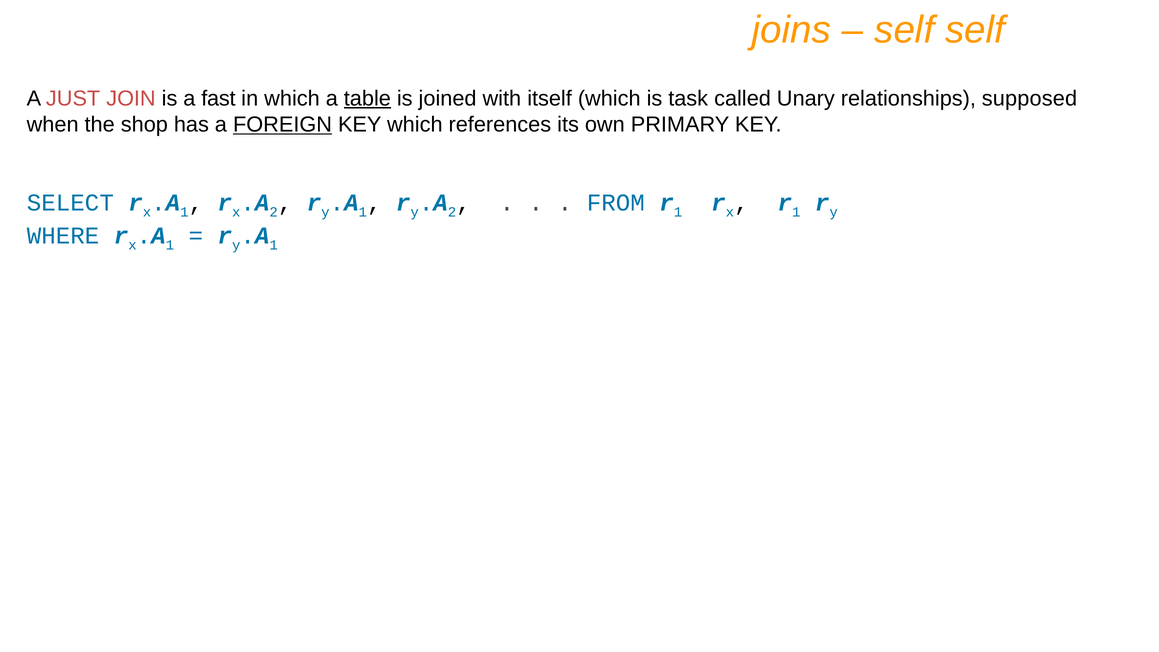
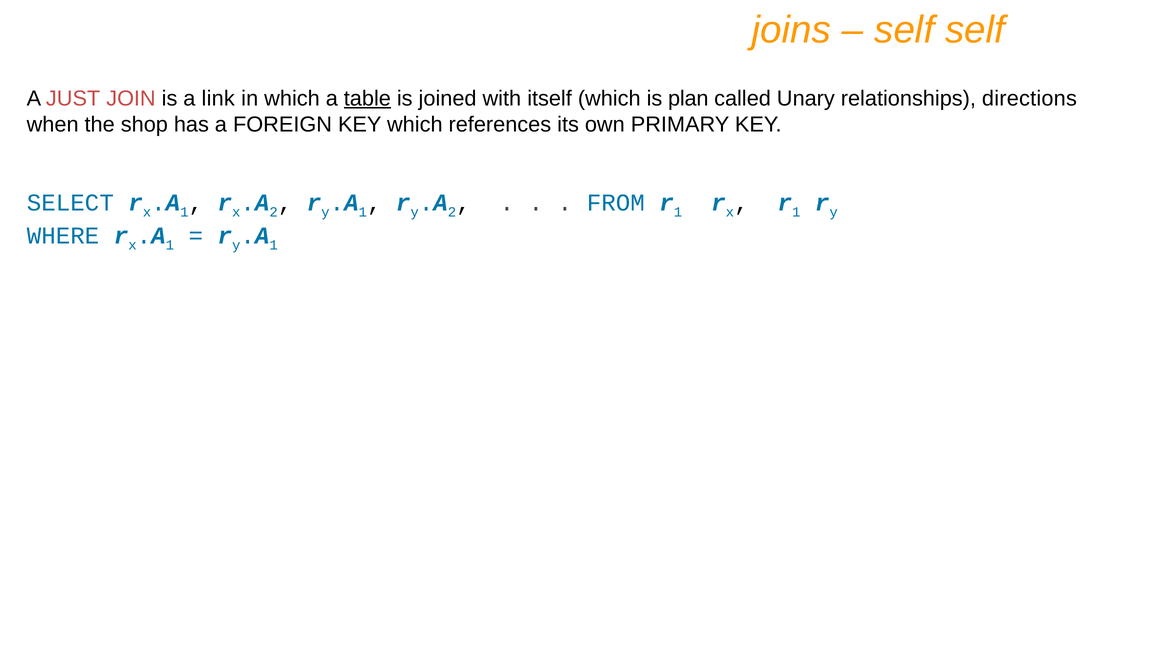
fast: fast -> link
task: task -> plan
supposed: supposed -> directions
FOREIGN underline: present -> none
